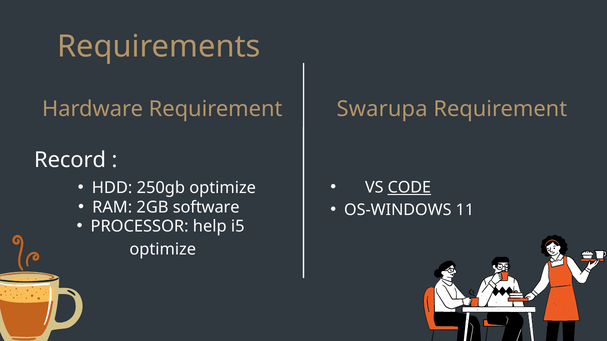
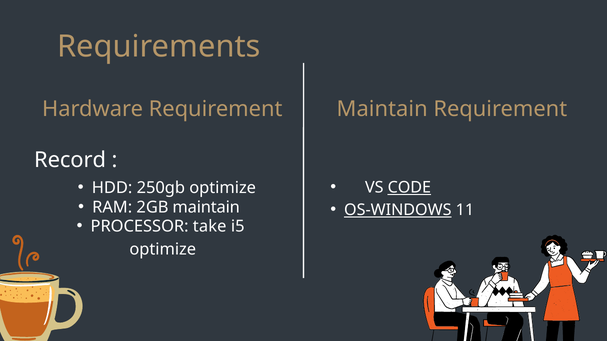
Requirement Swarupa: Swarupa -> Maintain
2GB software: software -> maintain
OS-WINDOWS underline: none -> present
help: help -> take
